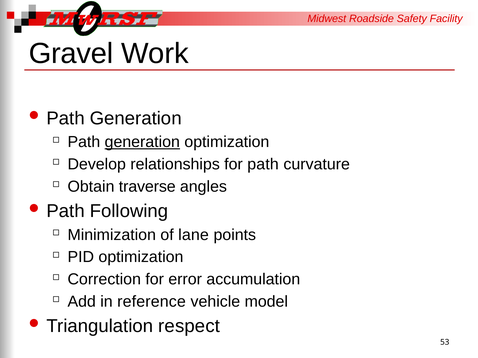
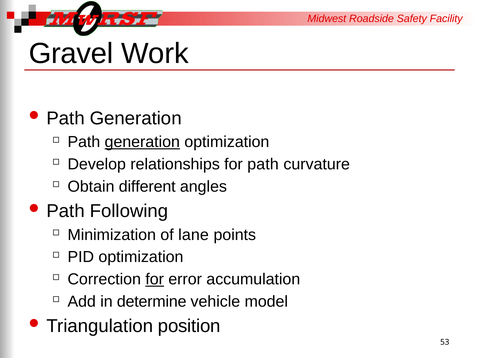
traverse: traverse -> different
for at (155, 280) underline: none -> present
reference: reference -> determine
respect: respect -> position
